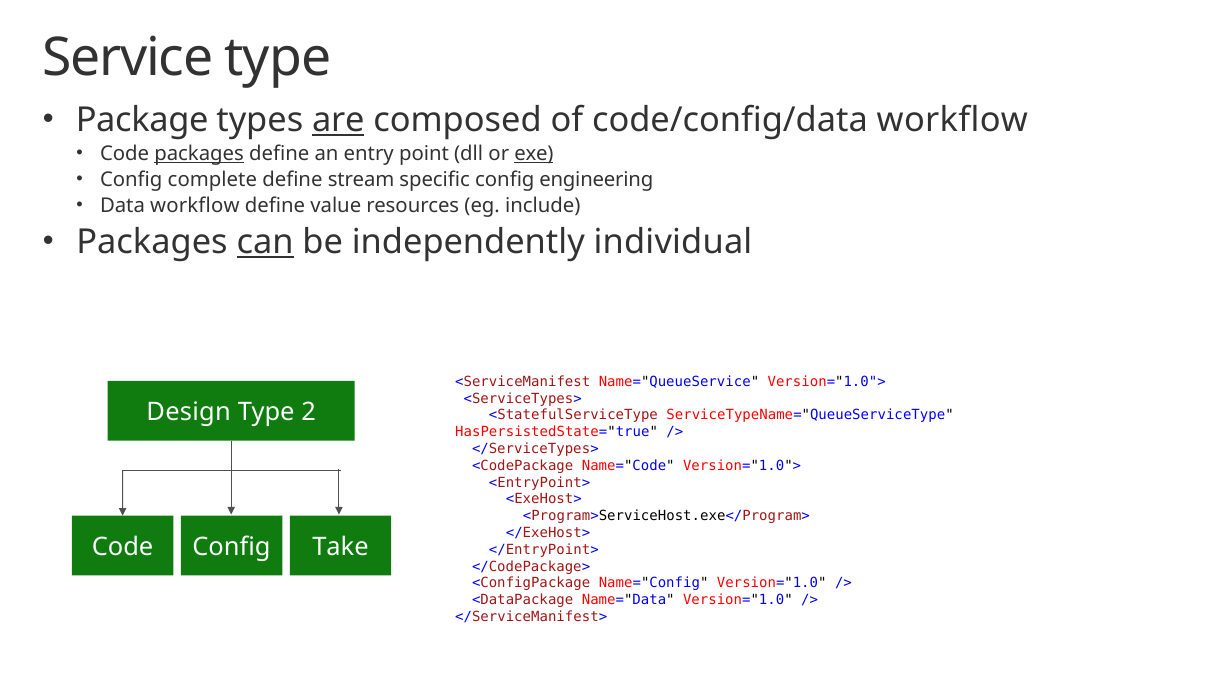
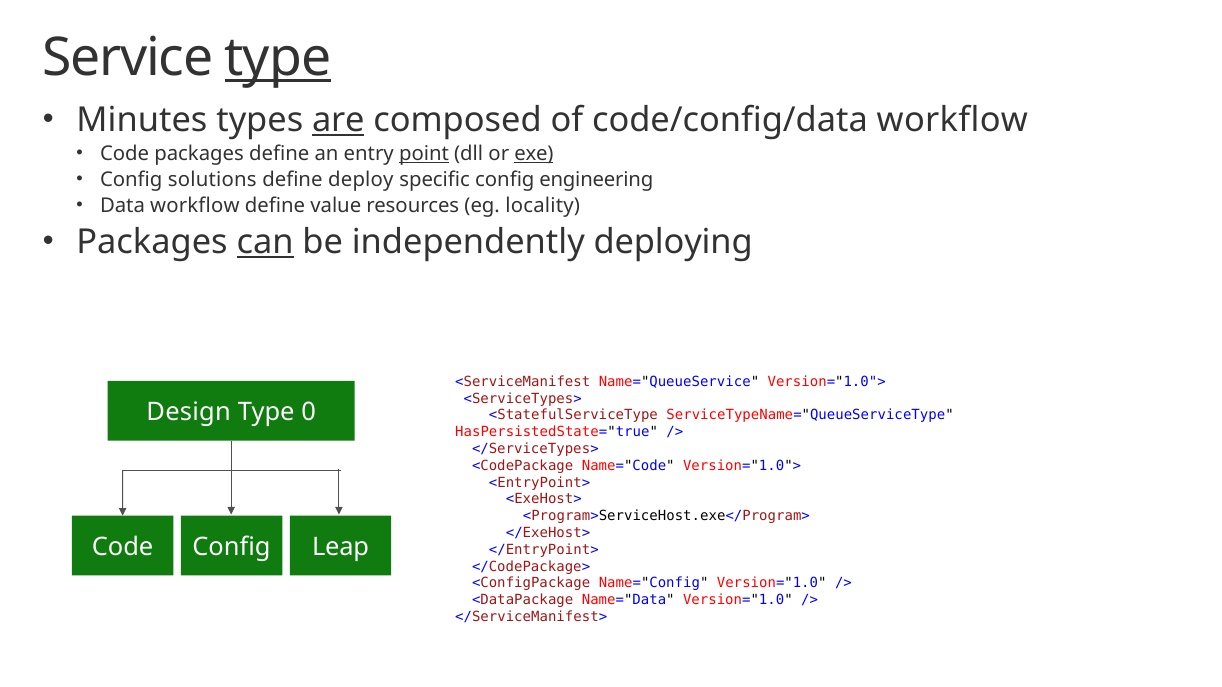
type at (278, 58) underline: none -> present
Package: Package -> Minutes
packages at (199, 154) underline: present -> none
point underline: none -> present
complete: complete -> solutions
stream: stream -> deploy
include: include -> locality
individual: individual -> deploying
2: 2 -> 0
Take: Take -> Leap
